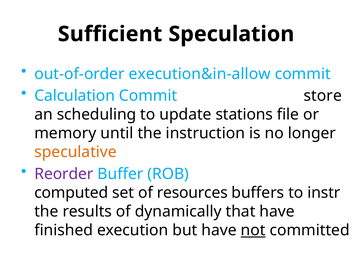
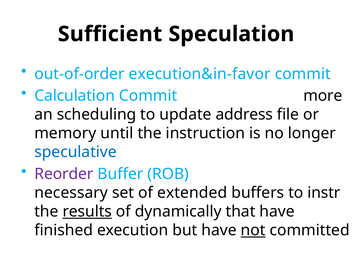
execution&in-allow: execution&in-allow -> execution&in-favor
store: store -> more
stations: stations -> address
speculative colour: orange -> blue
computed: computed -> necessary
resources: resources -> extended
results underline: none -> present
